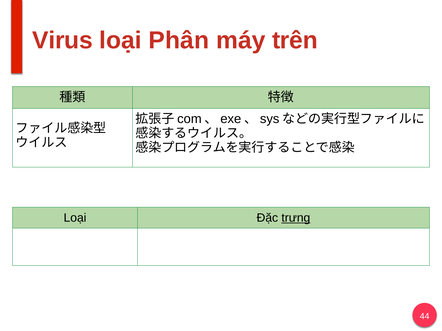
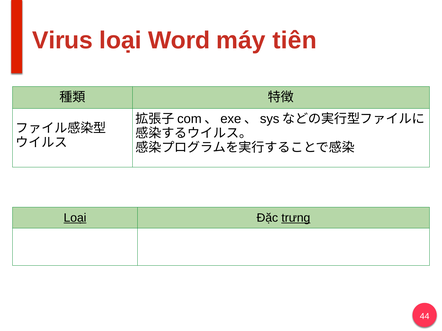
Phân: Phân -> Word
trên: trên -> tiên
Loại at (75, 218) underline: none -> present
